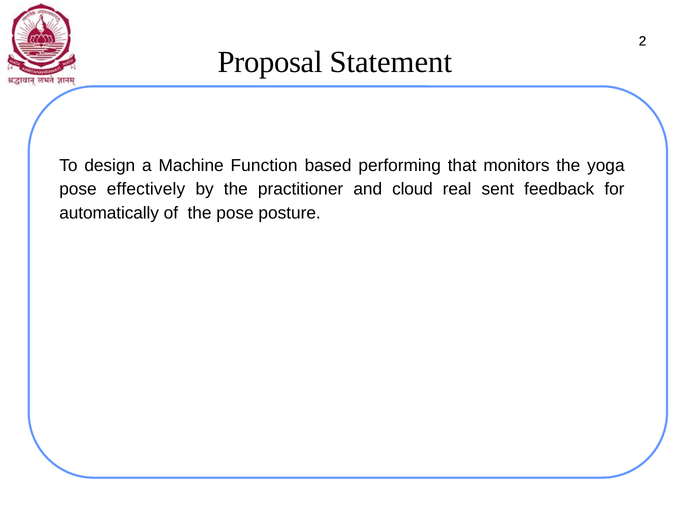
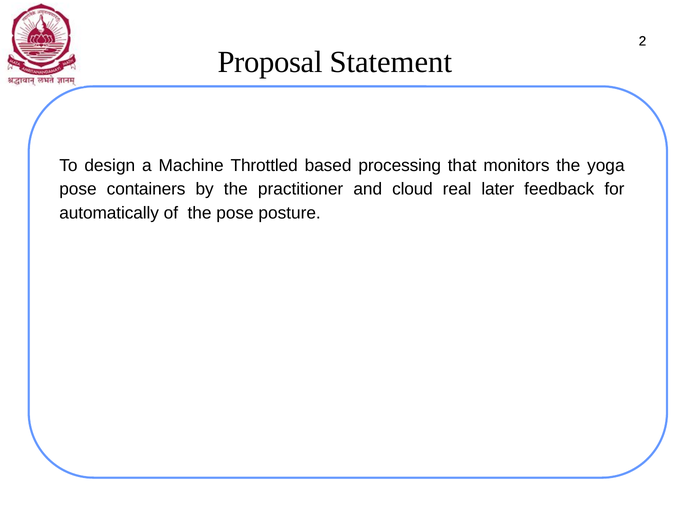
Function: Function -> Throttled
performing: performing -> processing
effectively: effectively -> containers
sent: sent -> later
